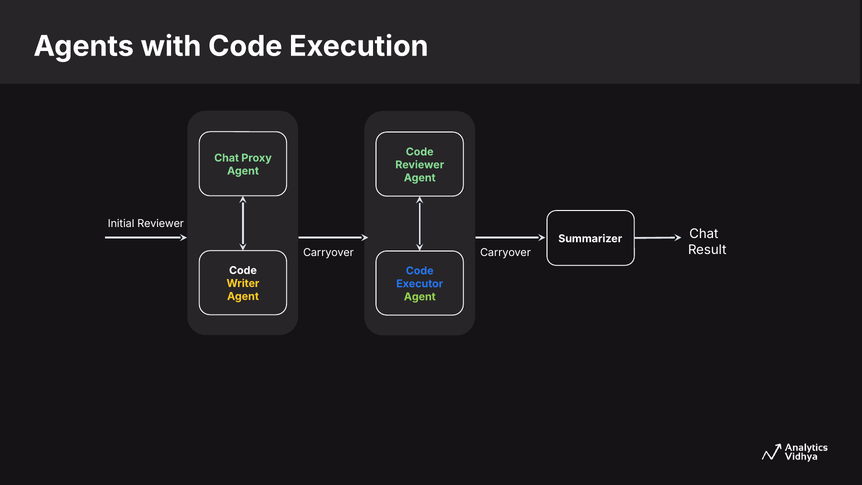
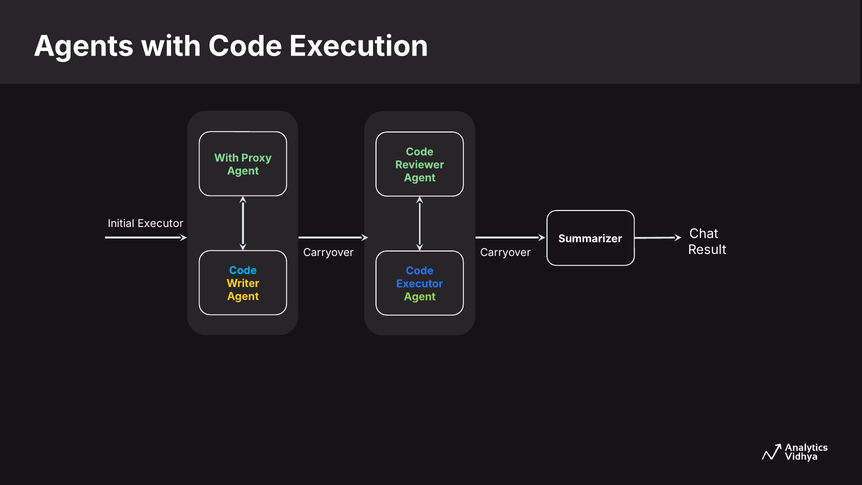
Chat at (227, 158): Chat -> With
Initial Reviewer: Reviewer -> Executor
Code at (243, 270) colour: white -> light blue
